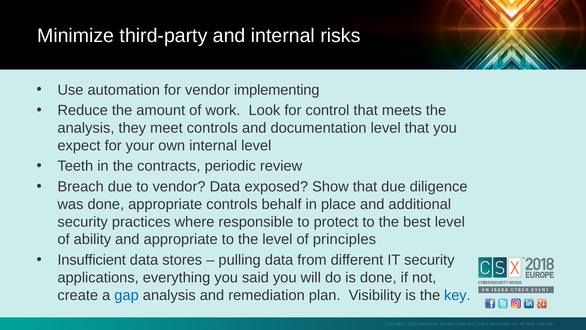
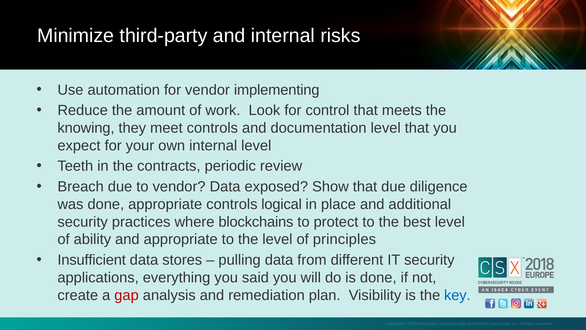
analysis at (86, 128): analysis -> knowing
behalf: behalf -> logical
responsible: responsible -> blockchains
gap colour: blue -> red
